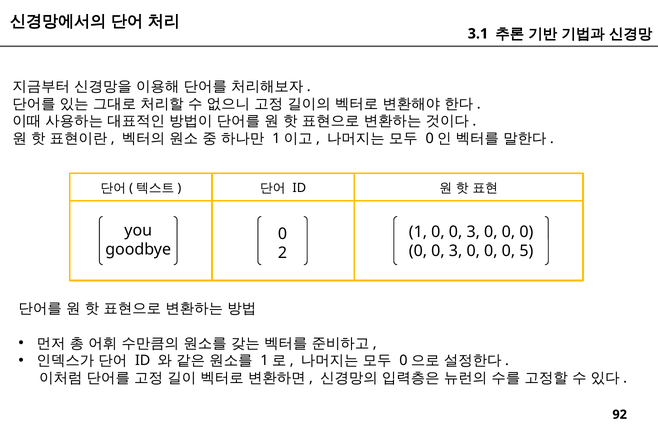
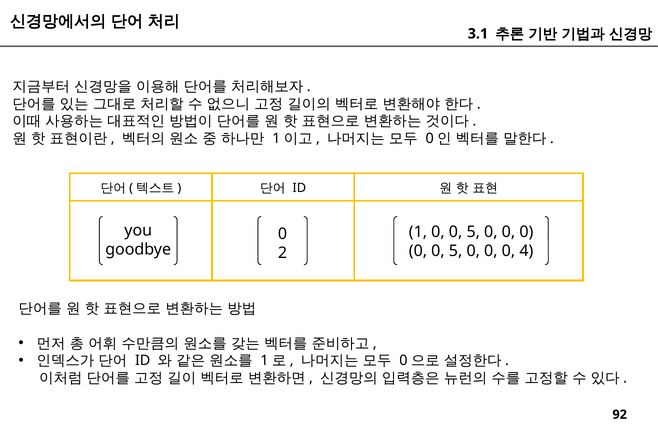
1 0 0 3: 3 -> 5
3 at (456, 251): 3 -> 5
5: 5 -> 4
